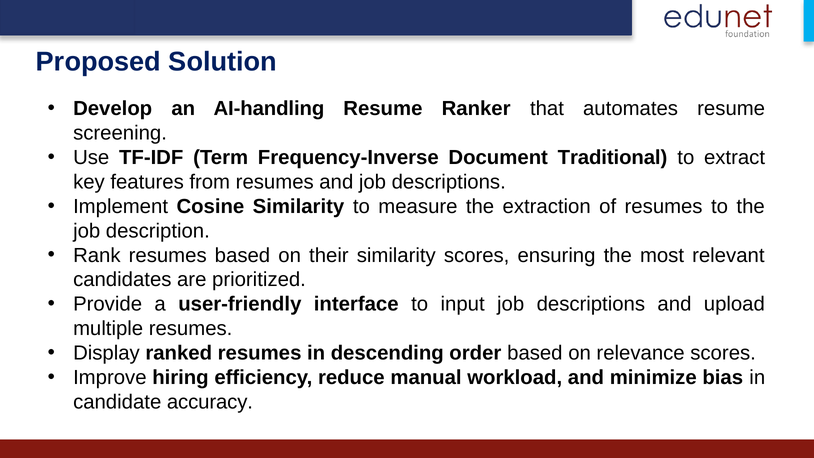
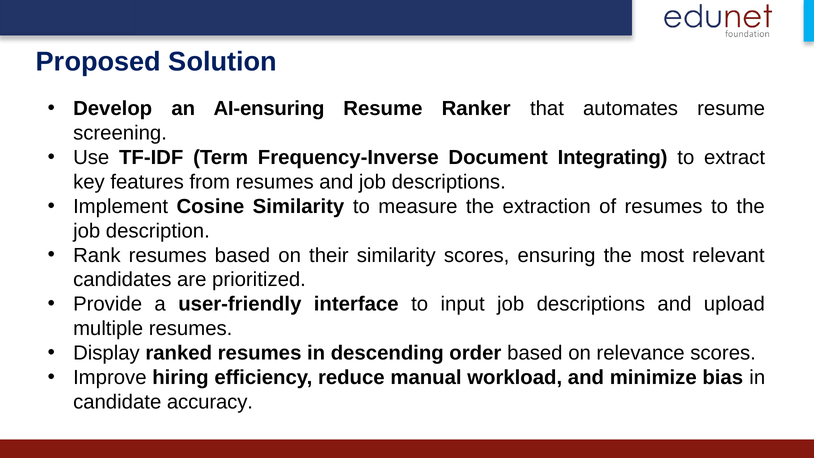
AI-handling: AI-handling -> AI-ensuring
Traditional: Traditional -> Integrating
